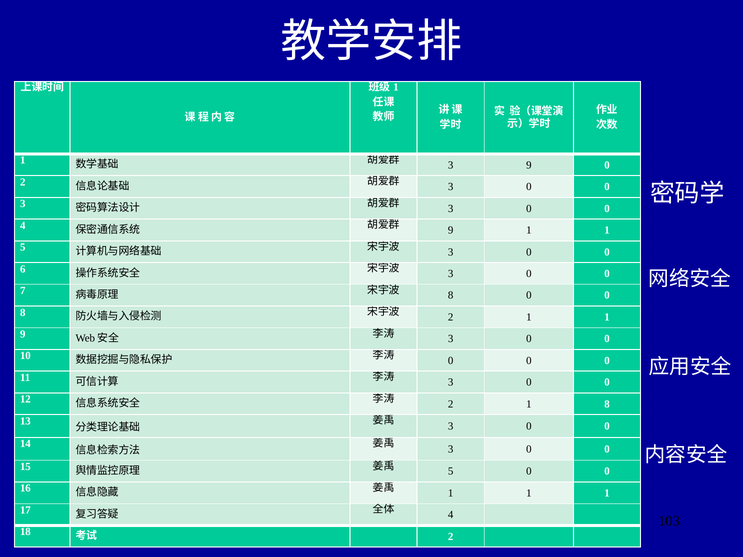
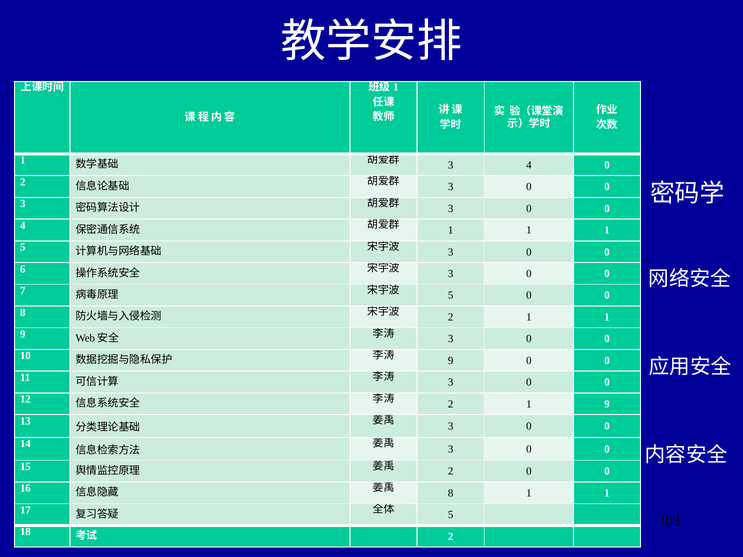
3 9: 9 -> 4
9 at (451, 230): 9 -> 1
8 at (451, 296): 8 -> 5
0 at (451, 361): 0 -> 9
2 1 8: 8 -> 9
5 at (451, 472): 5 -> 2
1 at (451, 493): 1 -> 8
4 at (451, 515): 4 -> 5
